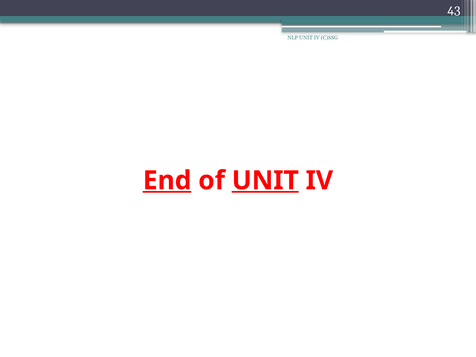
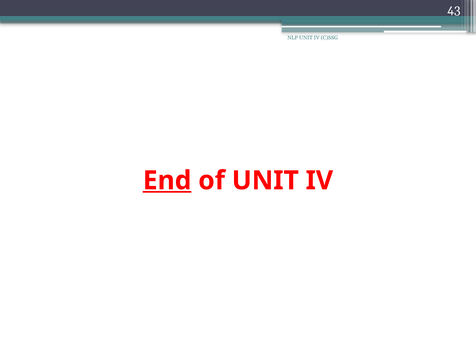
UNIT at (265, 181) underline: present -> none
